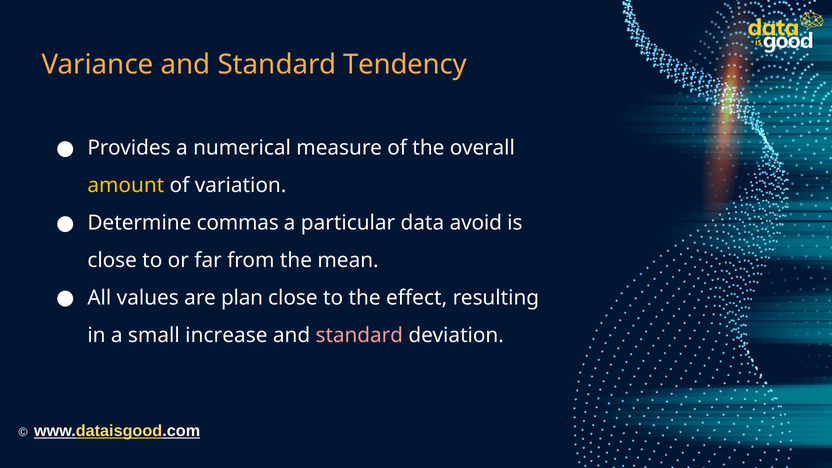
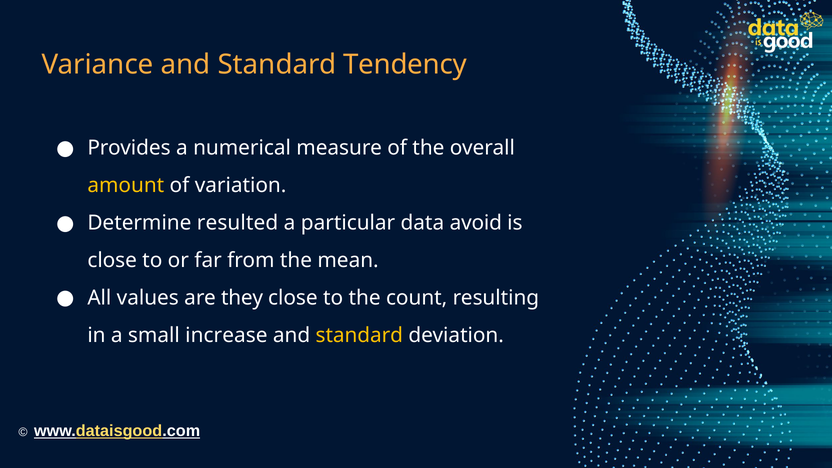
commas: commas -> resulted
plan: plan -> they
effect: effect -> count
standard at (359, 335) colour: pink -> yellow
